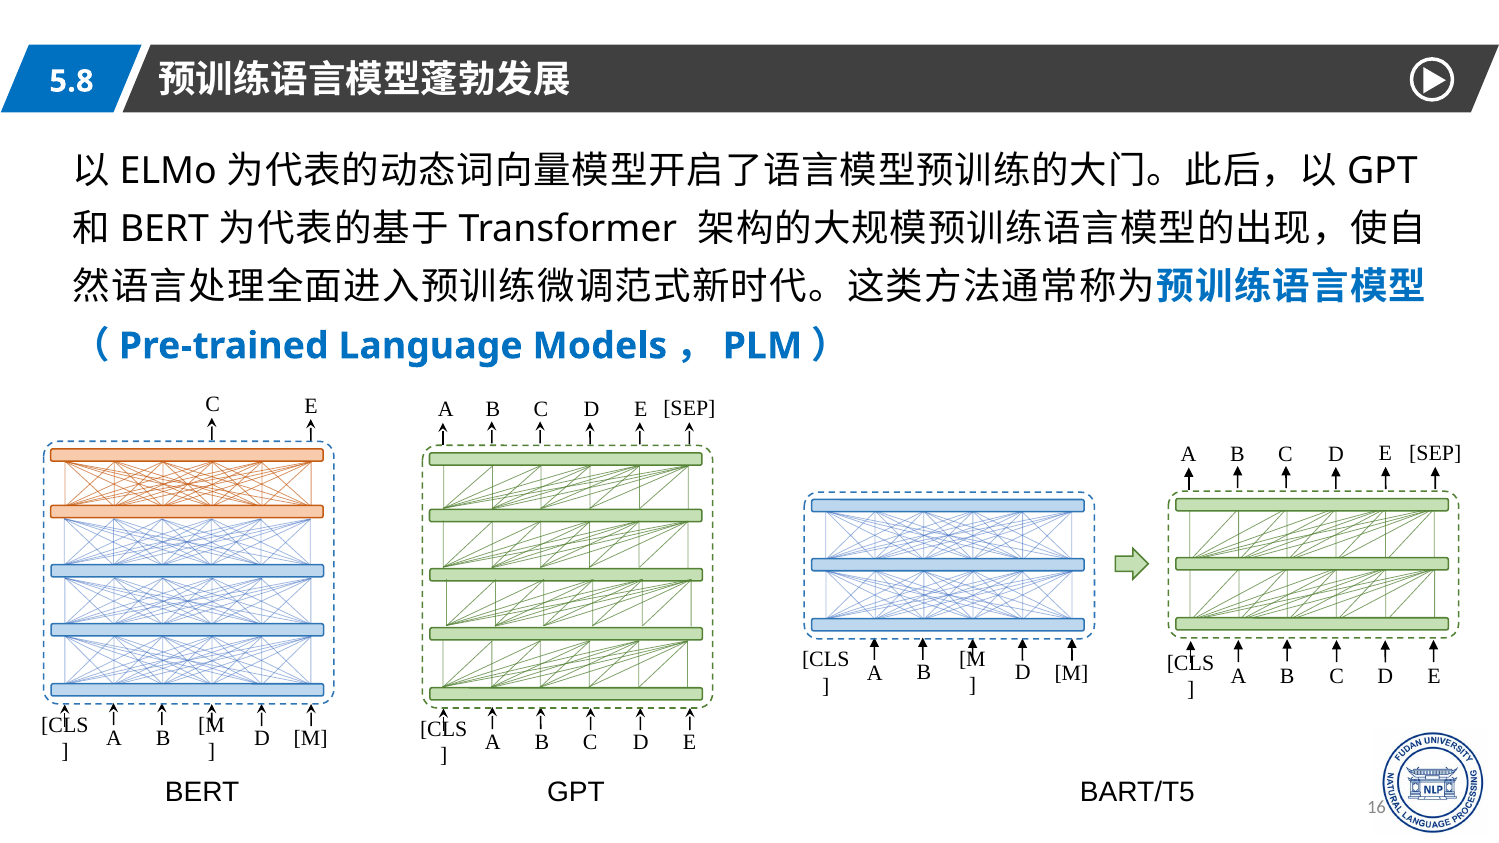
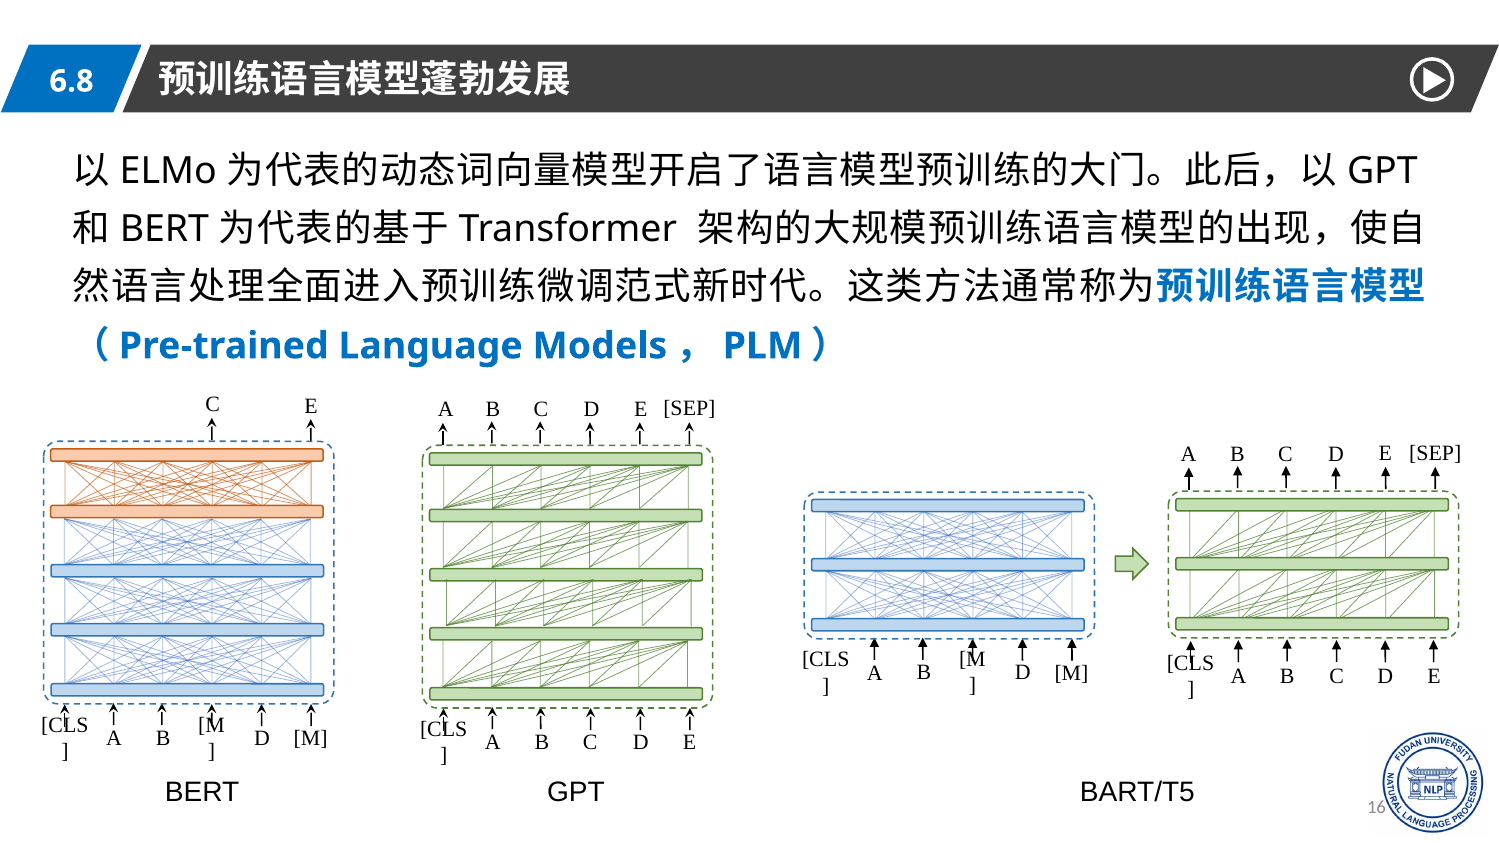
5.8: 5.8 -> 6.8
